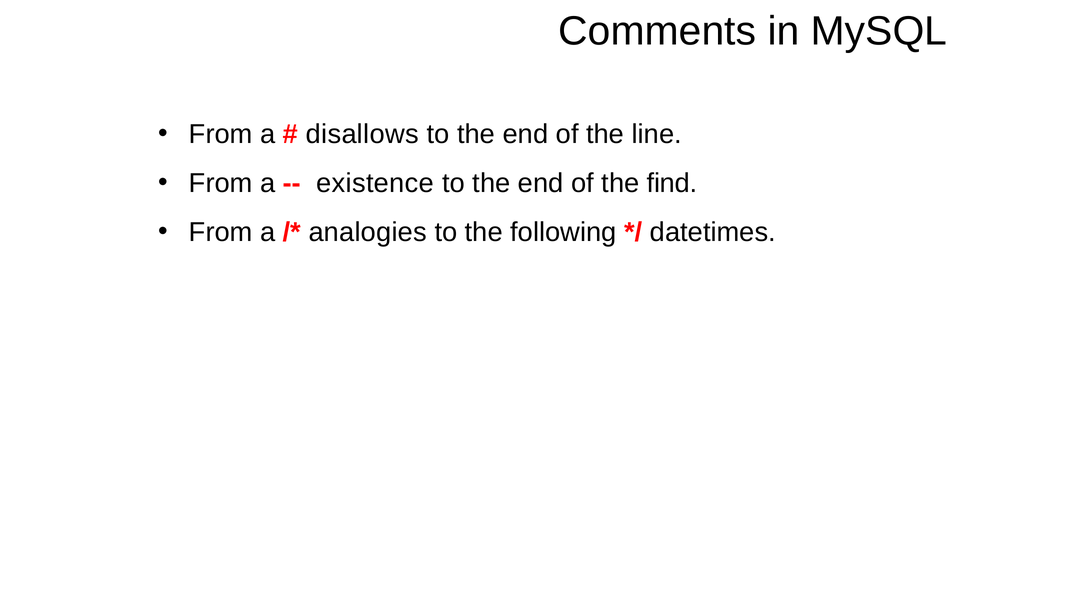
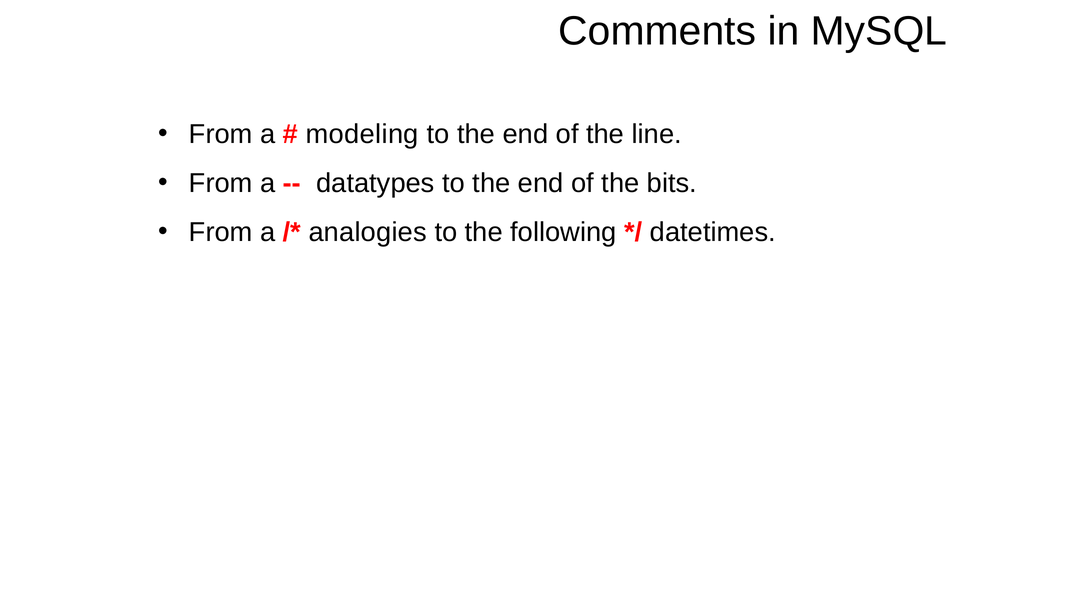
disallows: disallows -> modeling
existence: existence -> datatypes
find: find -> bits
